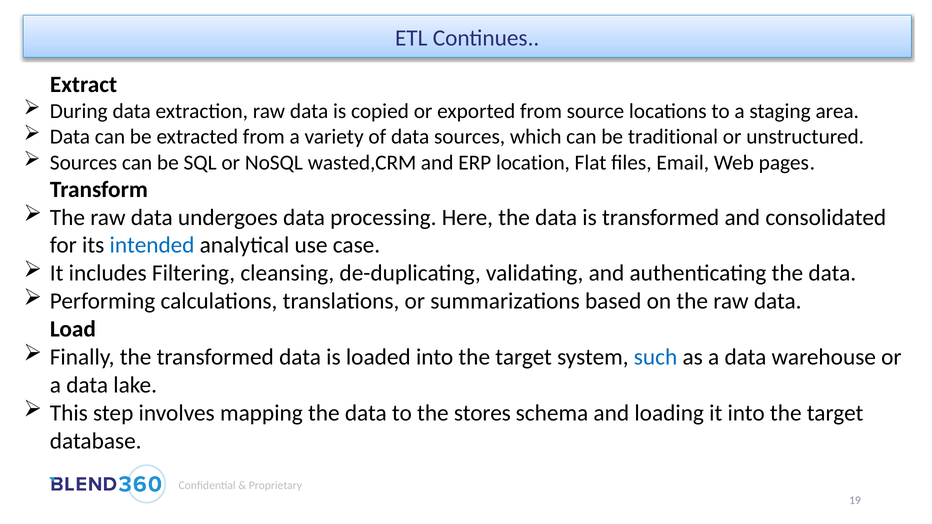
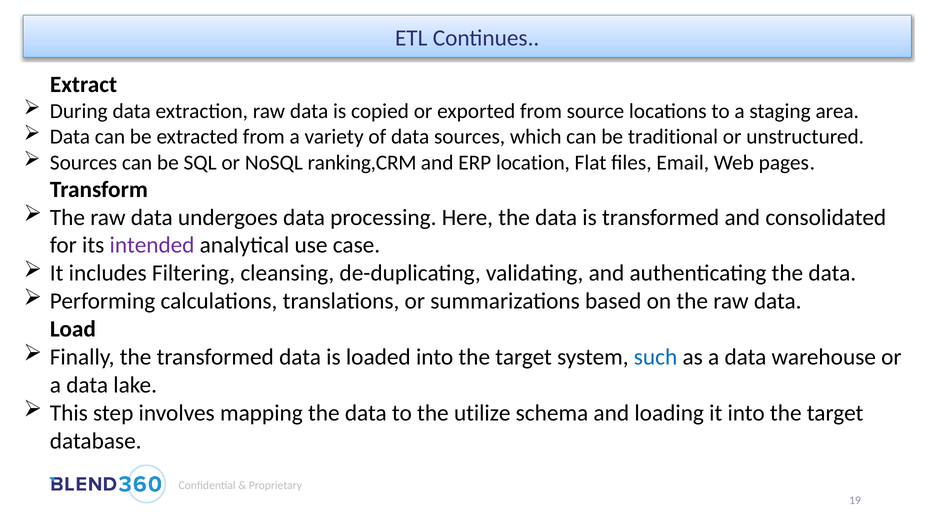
wasted,CRM: wasted,CRM -> ranking,CRM
intended colour: blue -> purple
stores: stores -> utilize
